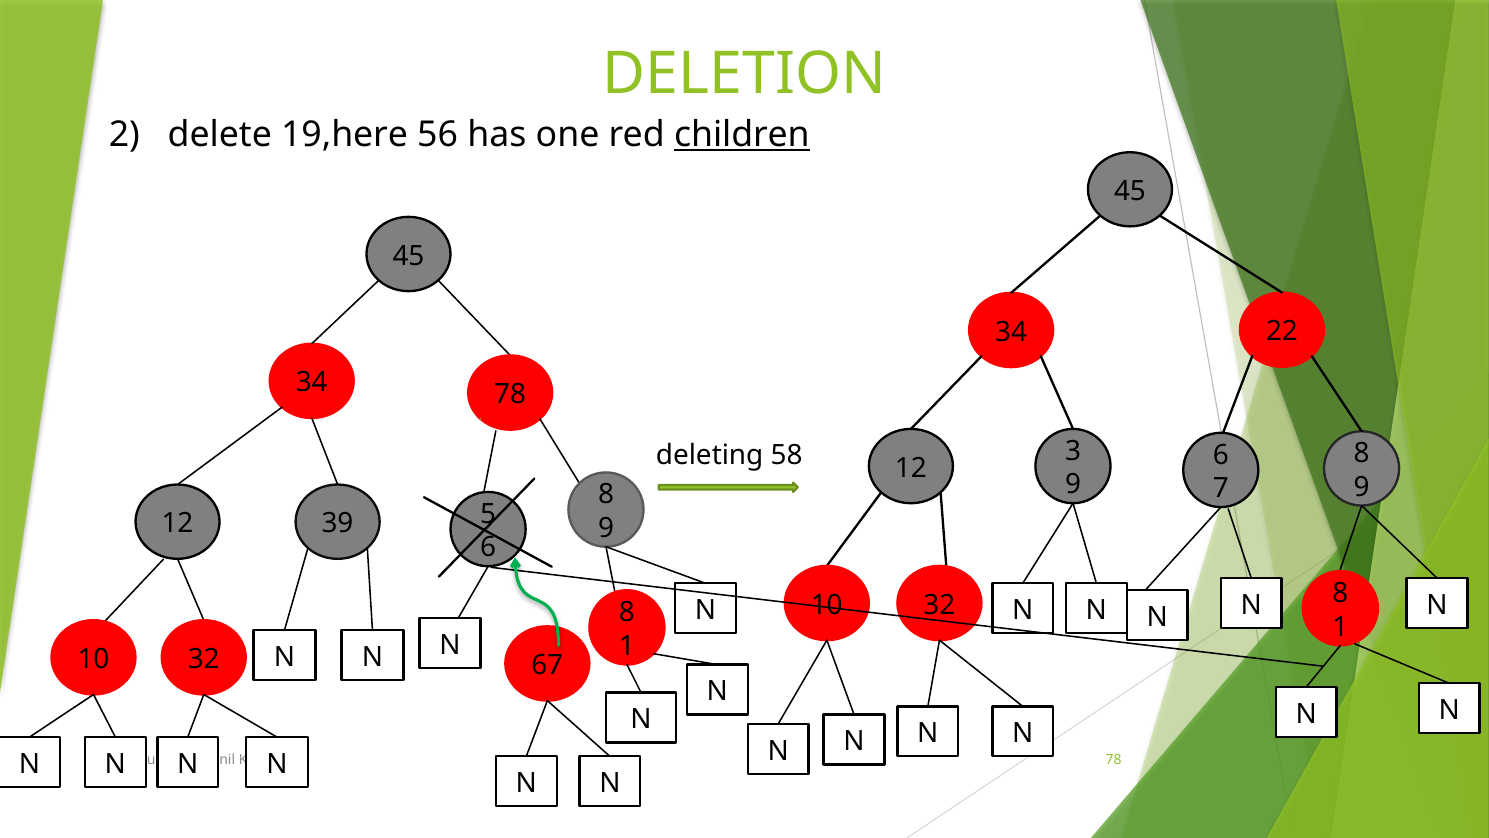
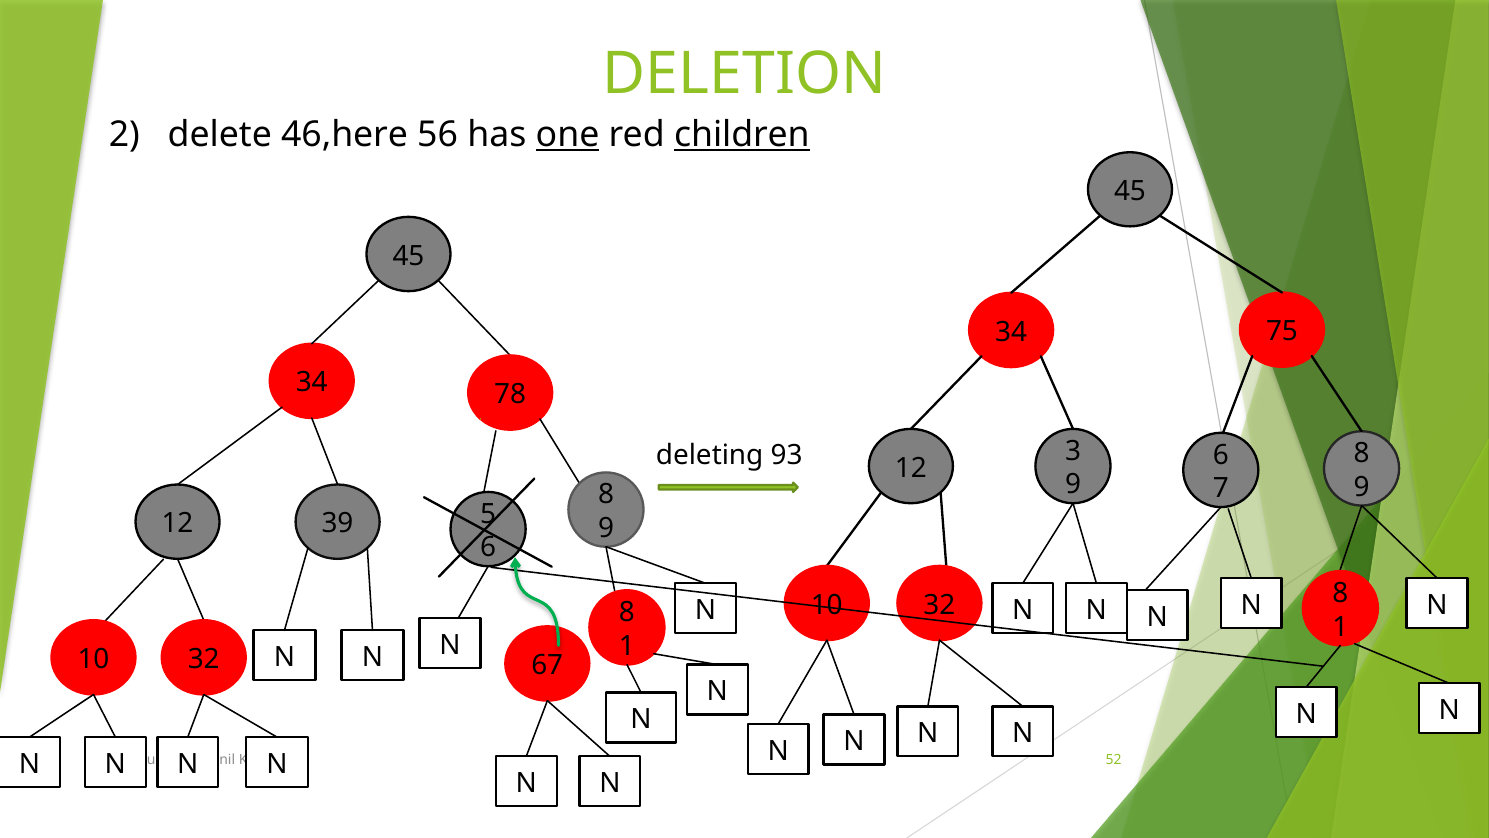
19,here: 19,here -> 46,here
one underline: none -> present
22: 22 -> 75
58: 58 -> 93
78 at (1114, 760): 78 -> 52
